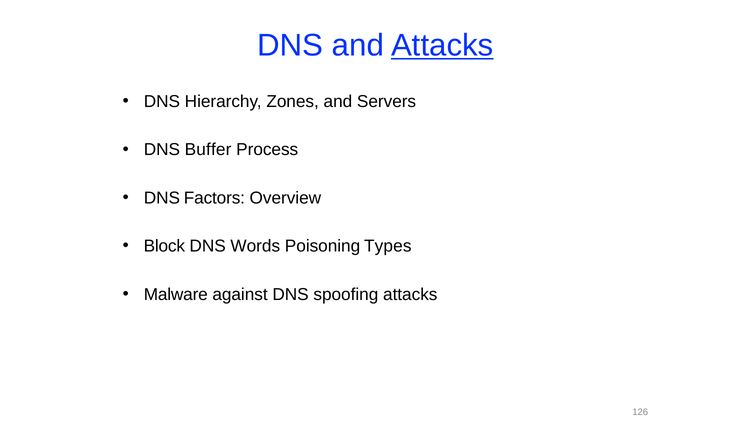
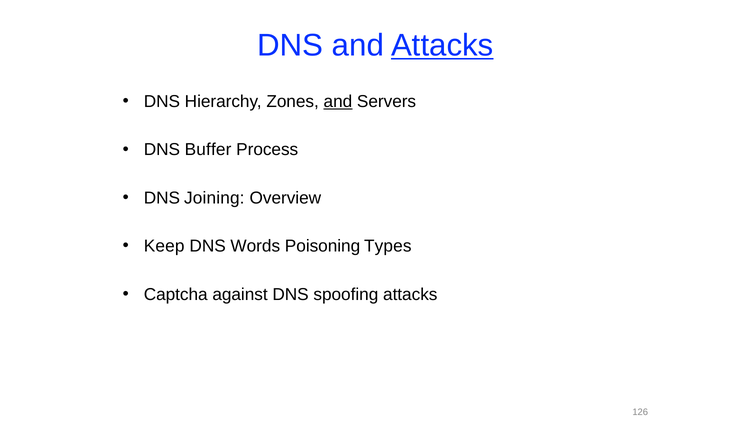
and at (338, 101) underline: none -> present
Factors: Factors -> Joining
Block: Block -> Keep
Malware: Malware -> Captcha
